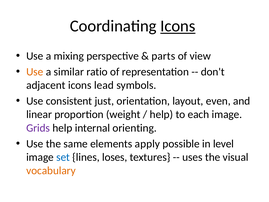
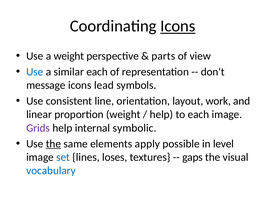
a mixing: mixing -> weight
Use at (35, 72) colour: orange -> blue
similar ratio: ratio -> each
adjacent: adjacent -> message
just: just -> line
even: even -> work
orienting: orienting -> symbolic
the at (53, 144) underline: none -> present
uses: uses -> gaps
vocabulary colour: orange -> blue
